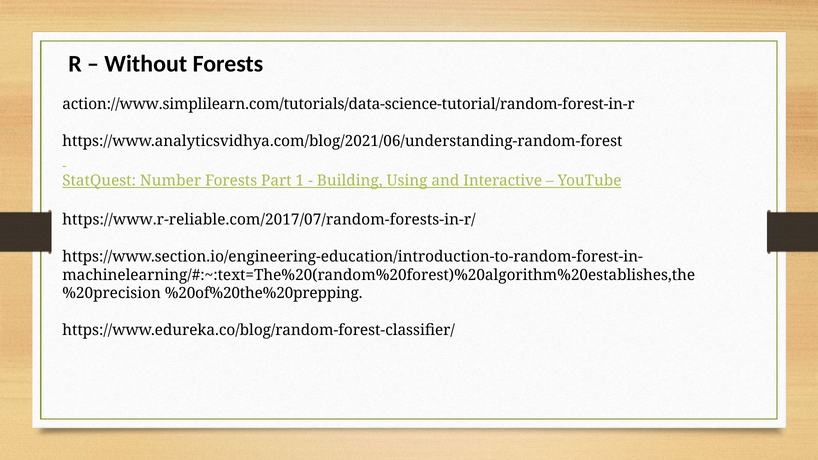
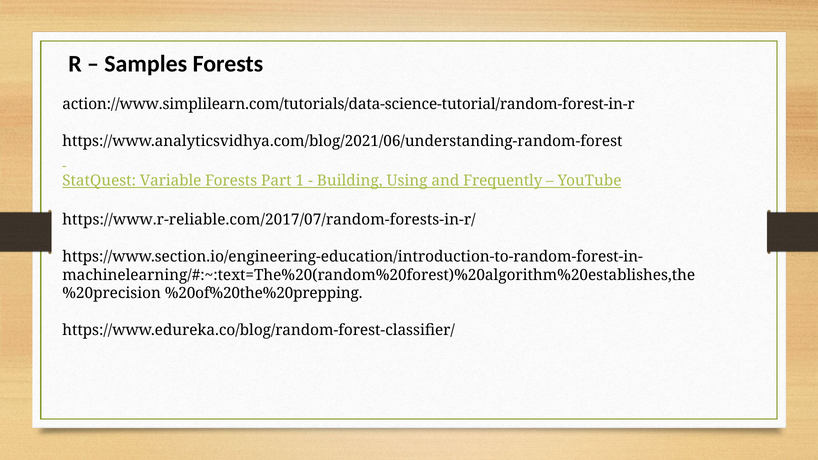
Without: Without -> Samples
Number: Number -> Variable
Interactive: Interactive -> Frequently
